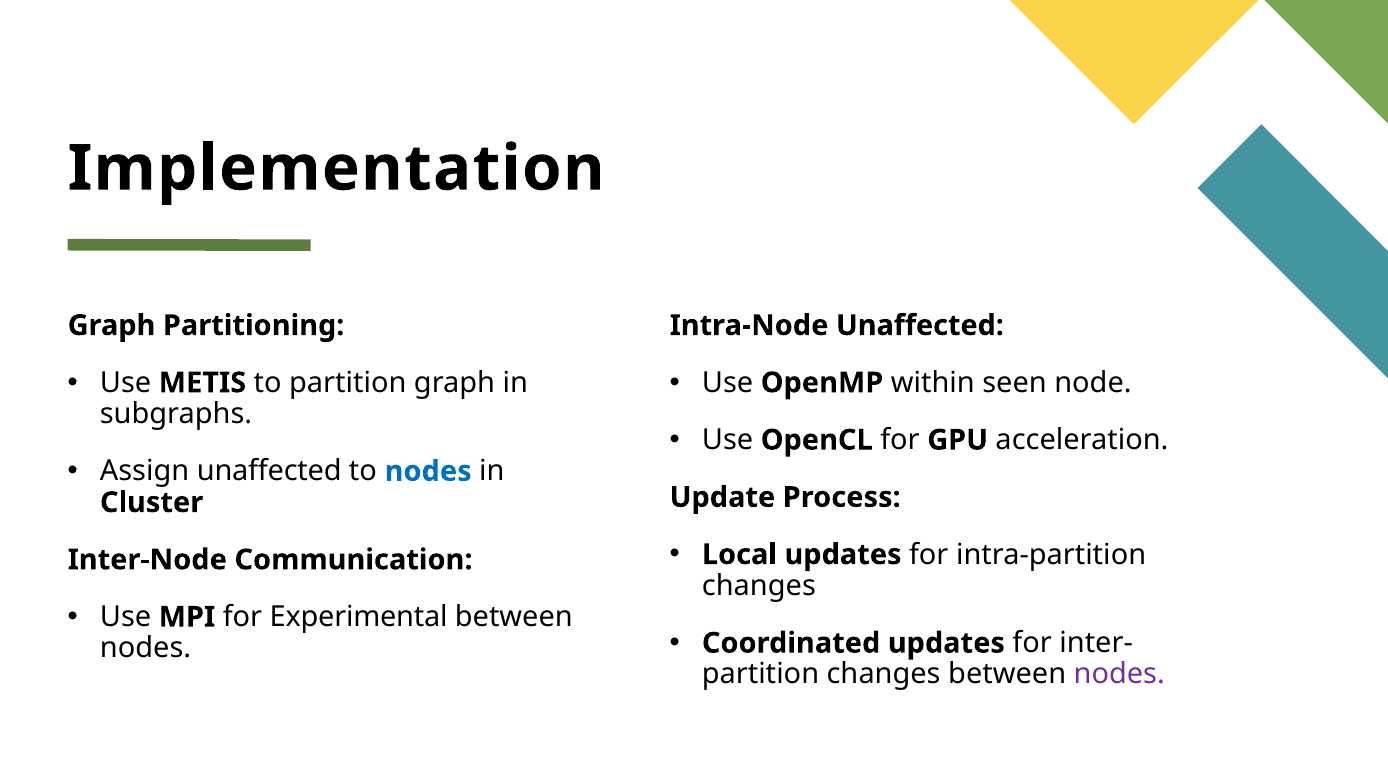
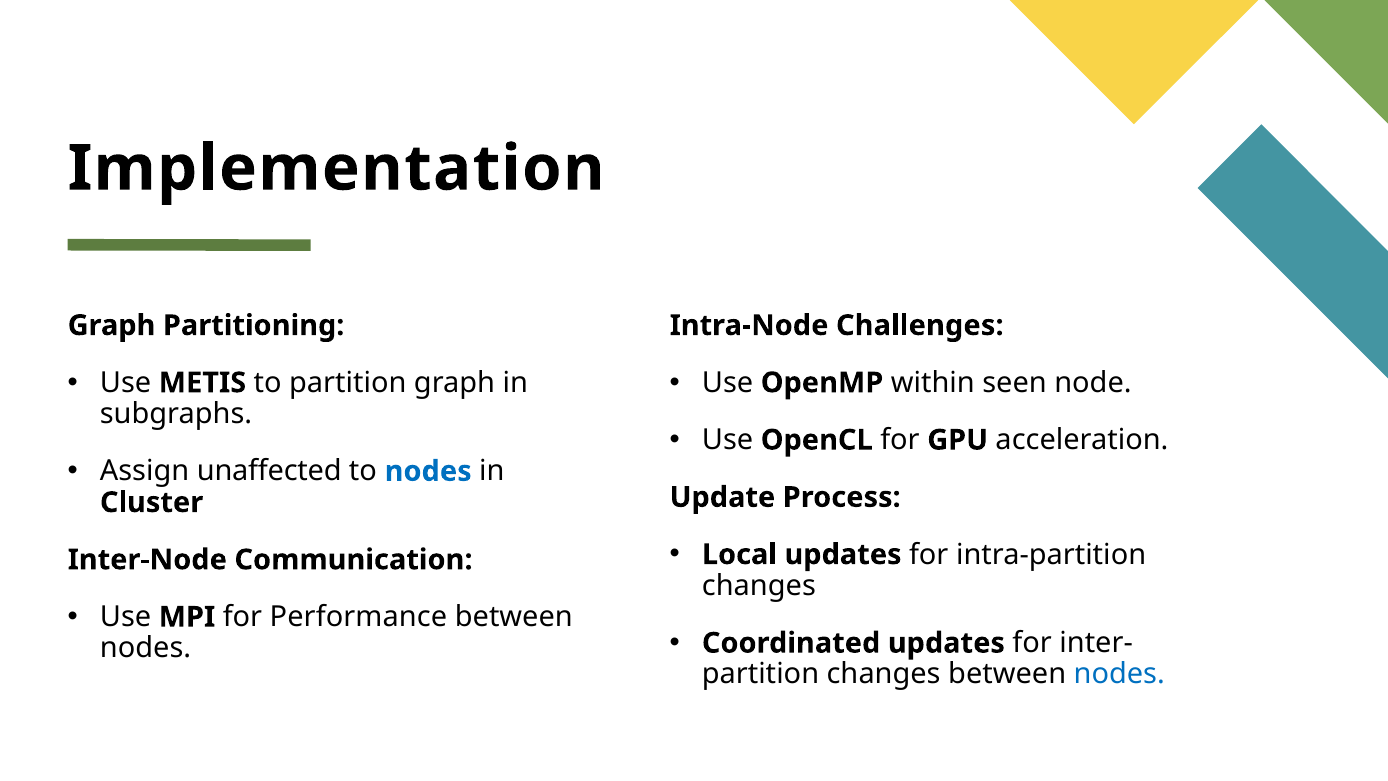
Intra-Node Unaffected: Unaffected -> Challenges
Experimental: Experimental -> Performance
nodes at (1119, 674) colour: purple -> blue
